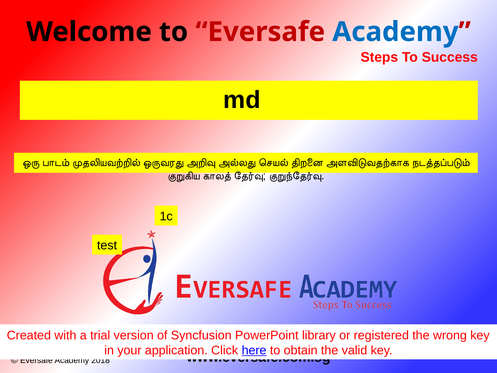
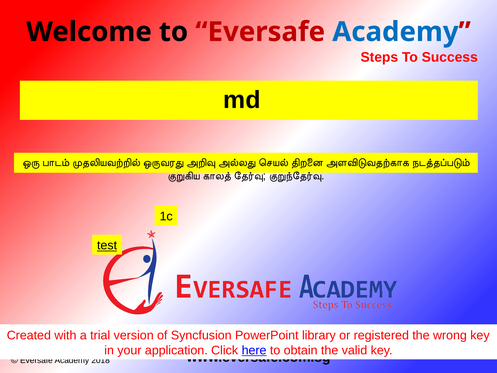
test underline: none -> present
